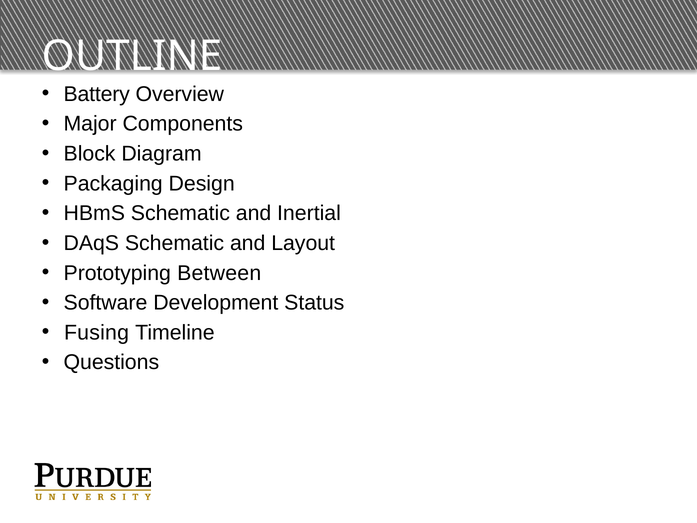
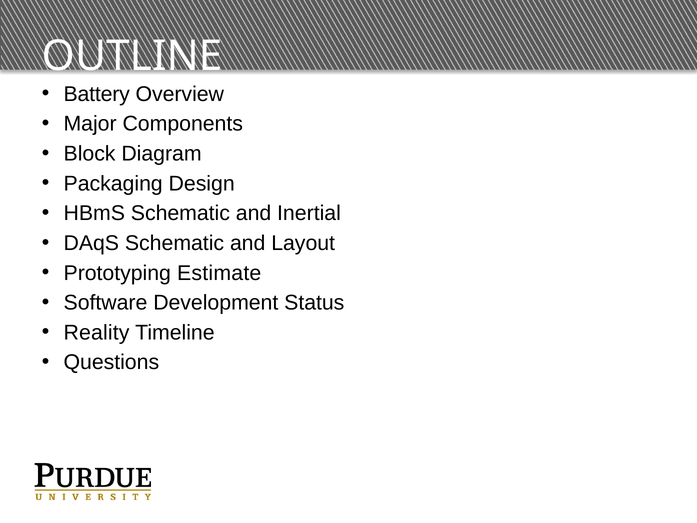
Between: Between -> Estimate
Fusing: Fusing -> Reality
